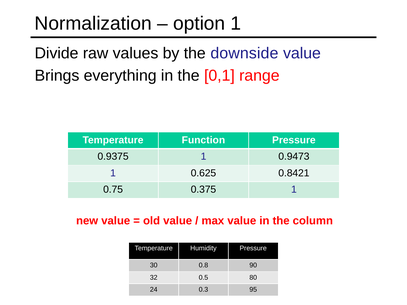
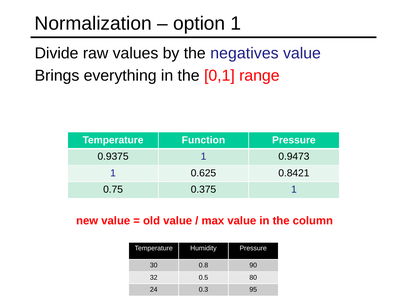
downside: downside -> negatives
